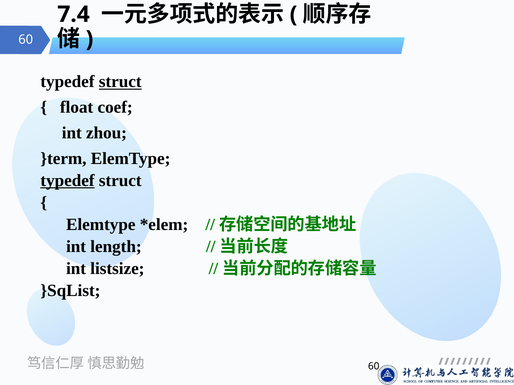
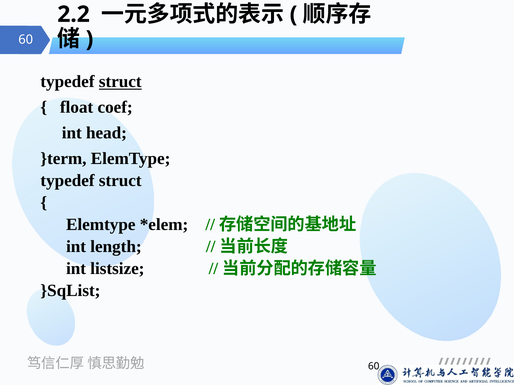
7.4: 7.4 -> 2.2
zhou: zhou -> head
typedef at (67, 181) underline: present -> none
